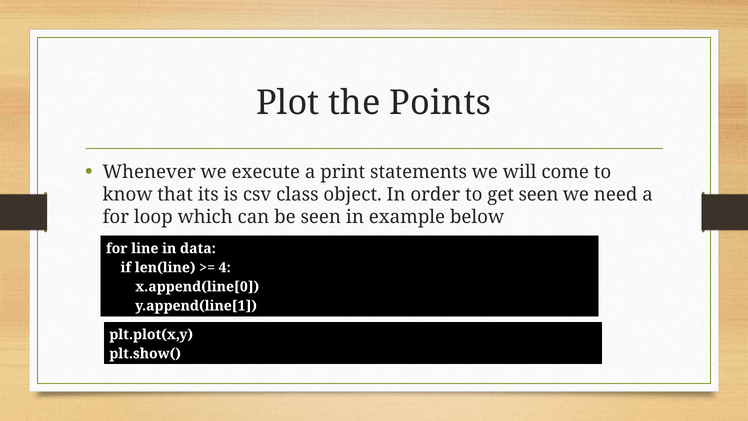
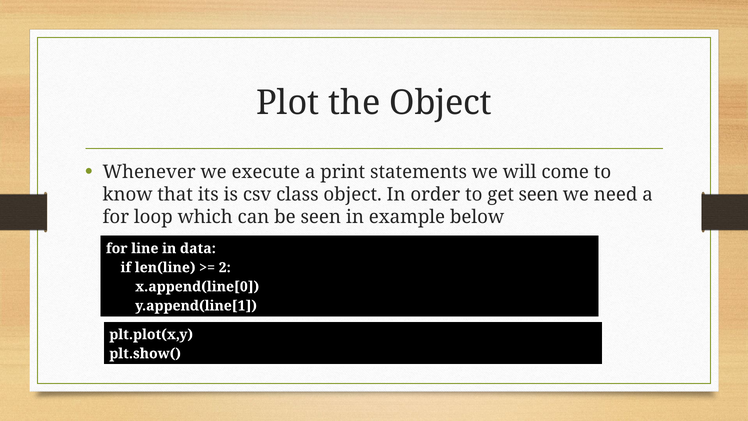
the Points: Points -> Object
4: 4 -> 2
